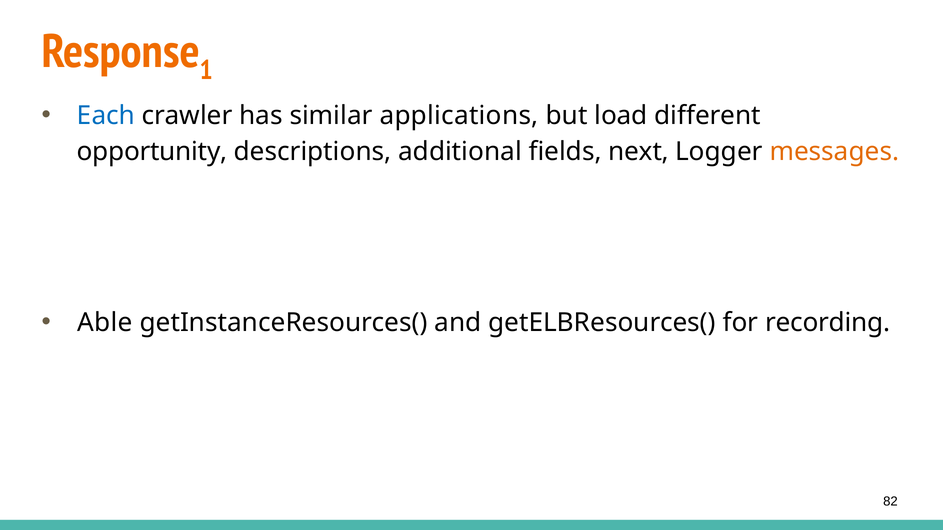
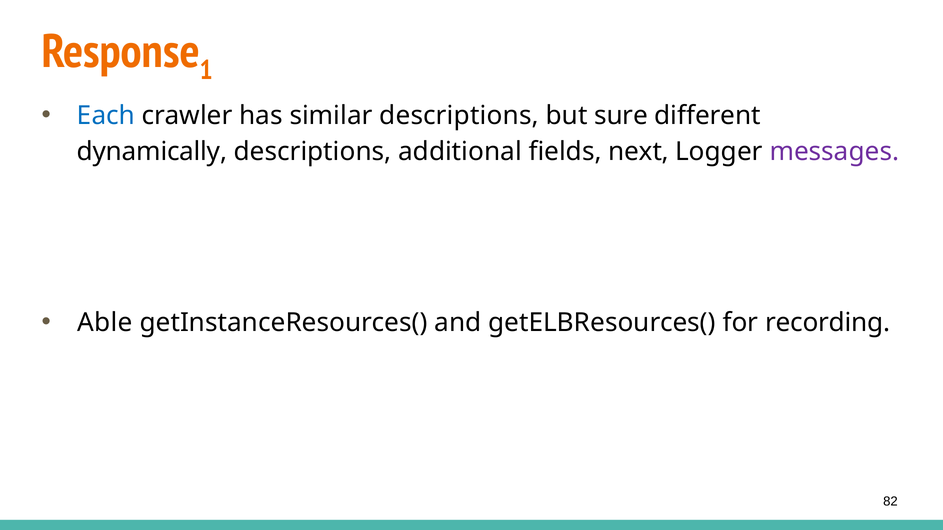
similar applications: applications -> descriptions
load: load -> sure
opportunity: opportunity -> dynamically
messages colour: orange -> purple
